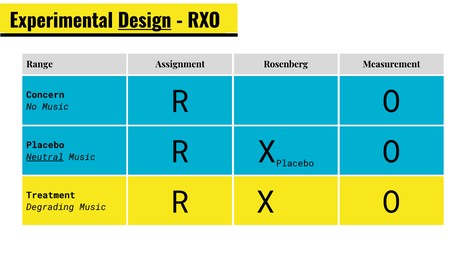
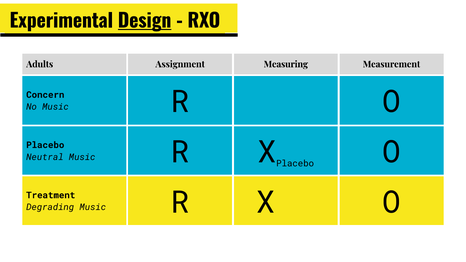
Range: Range -> Adults
Rosenberg: Rosenberg -> Measuring
Neutral underline: present -> none
